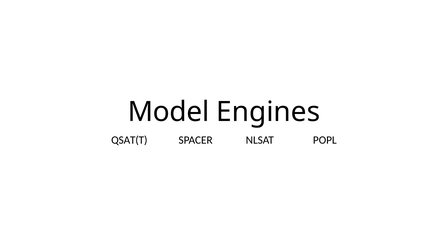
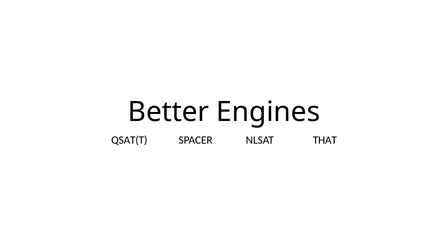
Model: Model -> Better
POPL: POPL -> THAT
